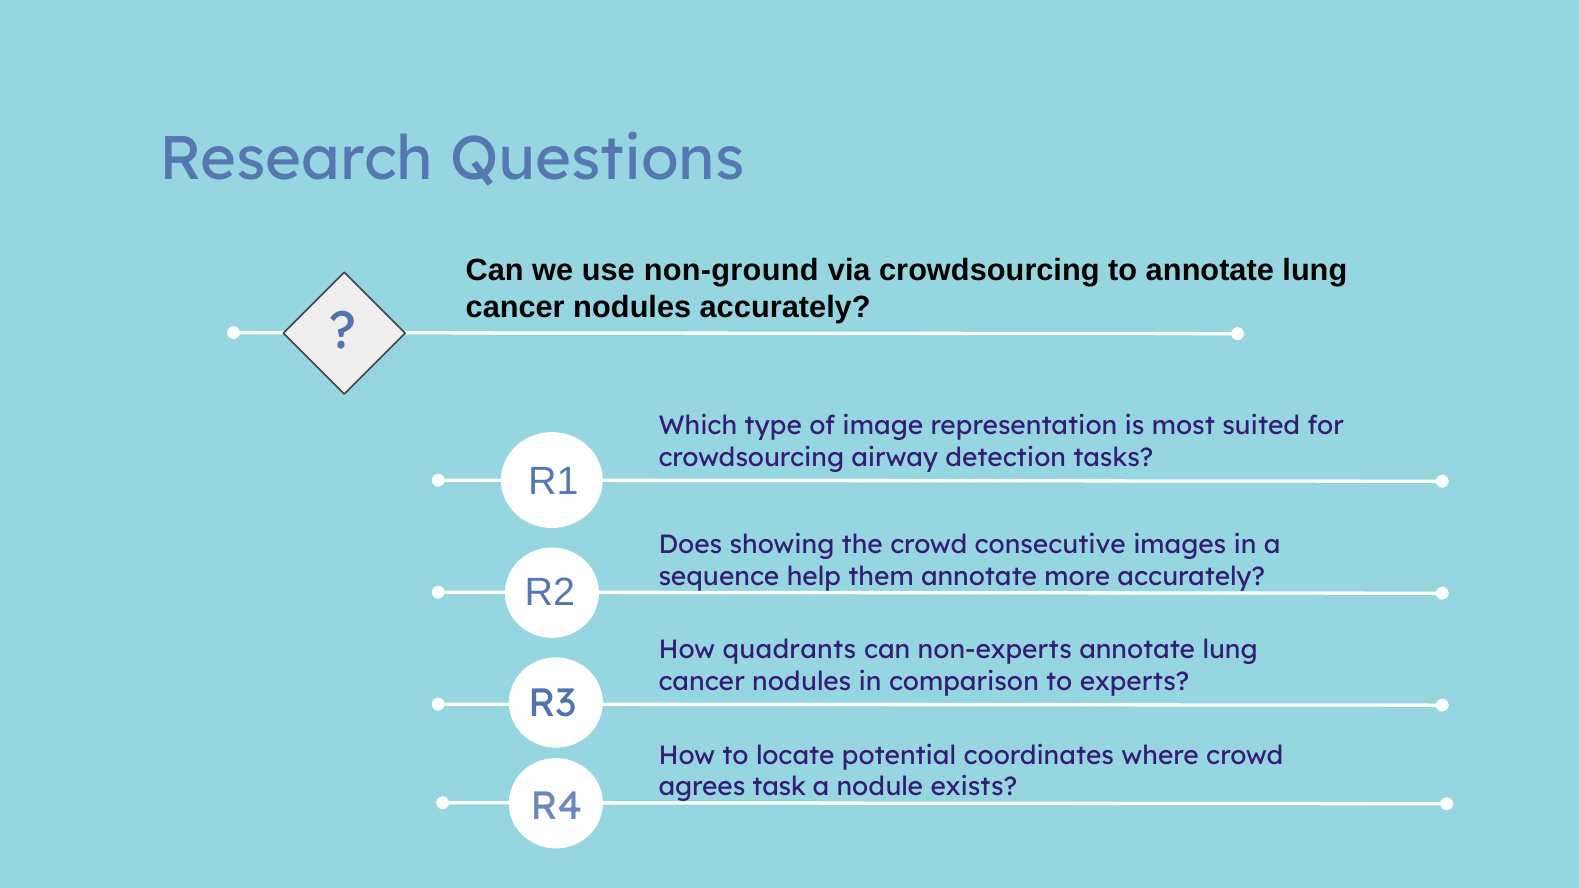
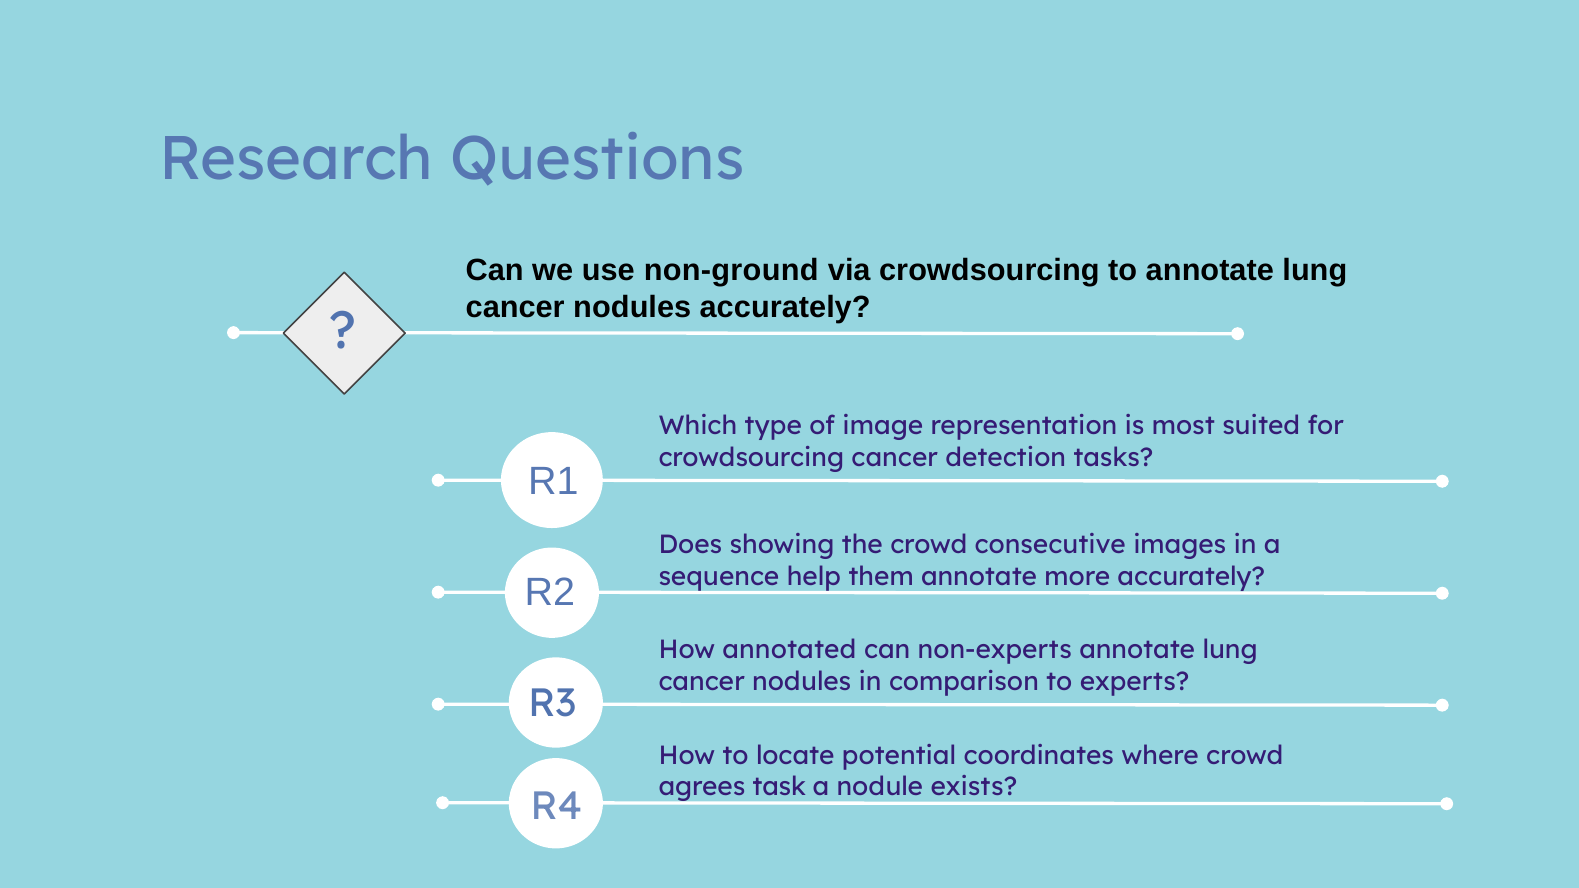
crowdsourcing airway: airway -> cancer
quadrants: quadrants -> annotated
